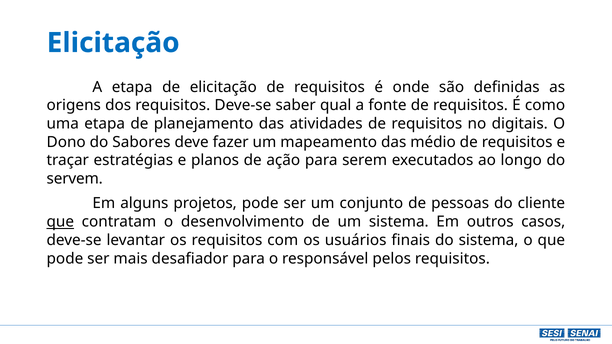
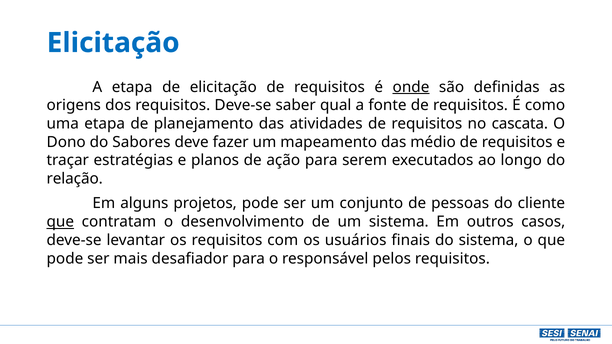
onde underline: none -> present
digitais: digitais -> cascata
servem: servem -> relação
